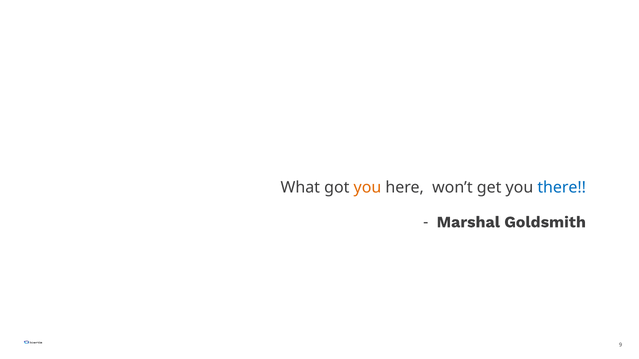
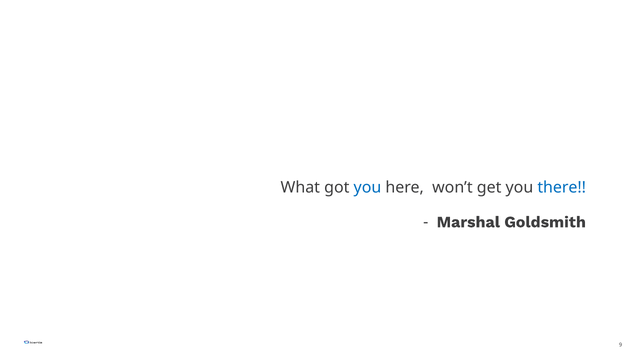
you at (367, 188) colour: orange -> blue
